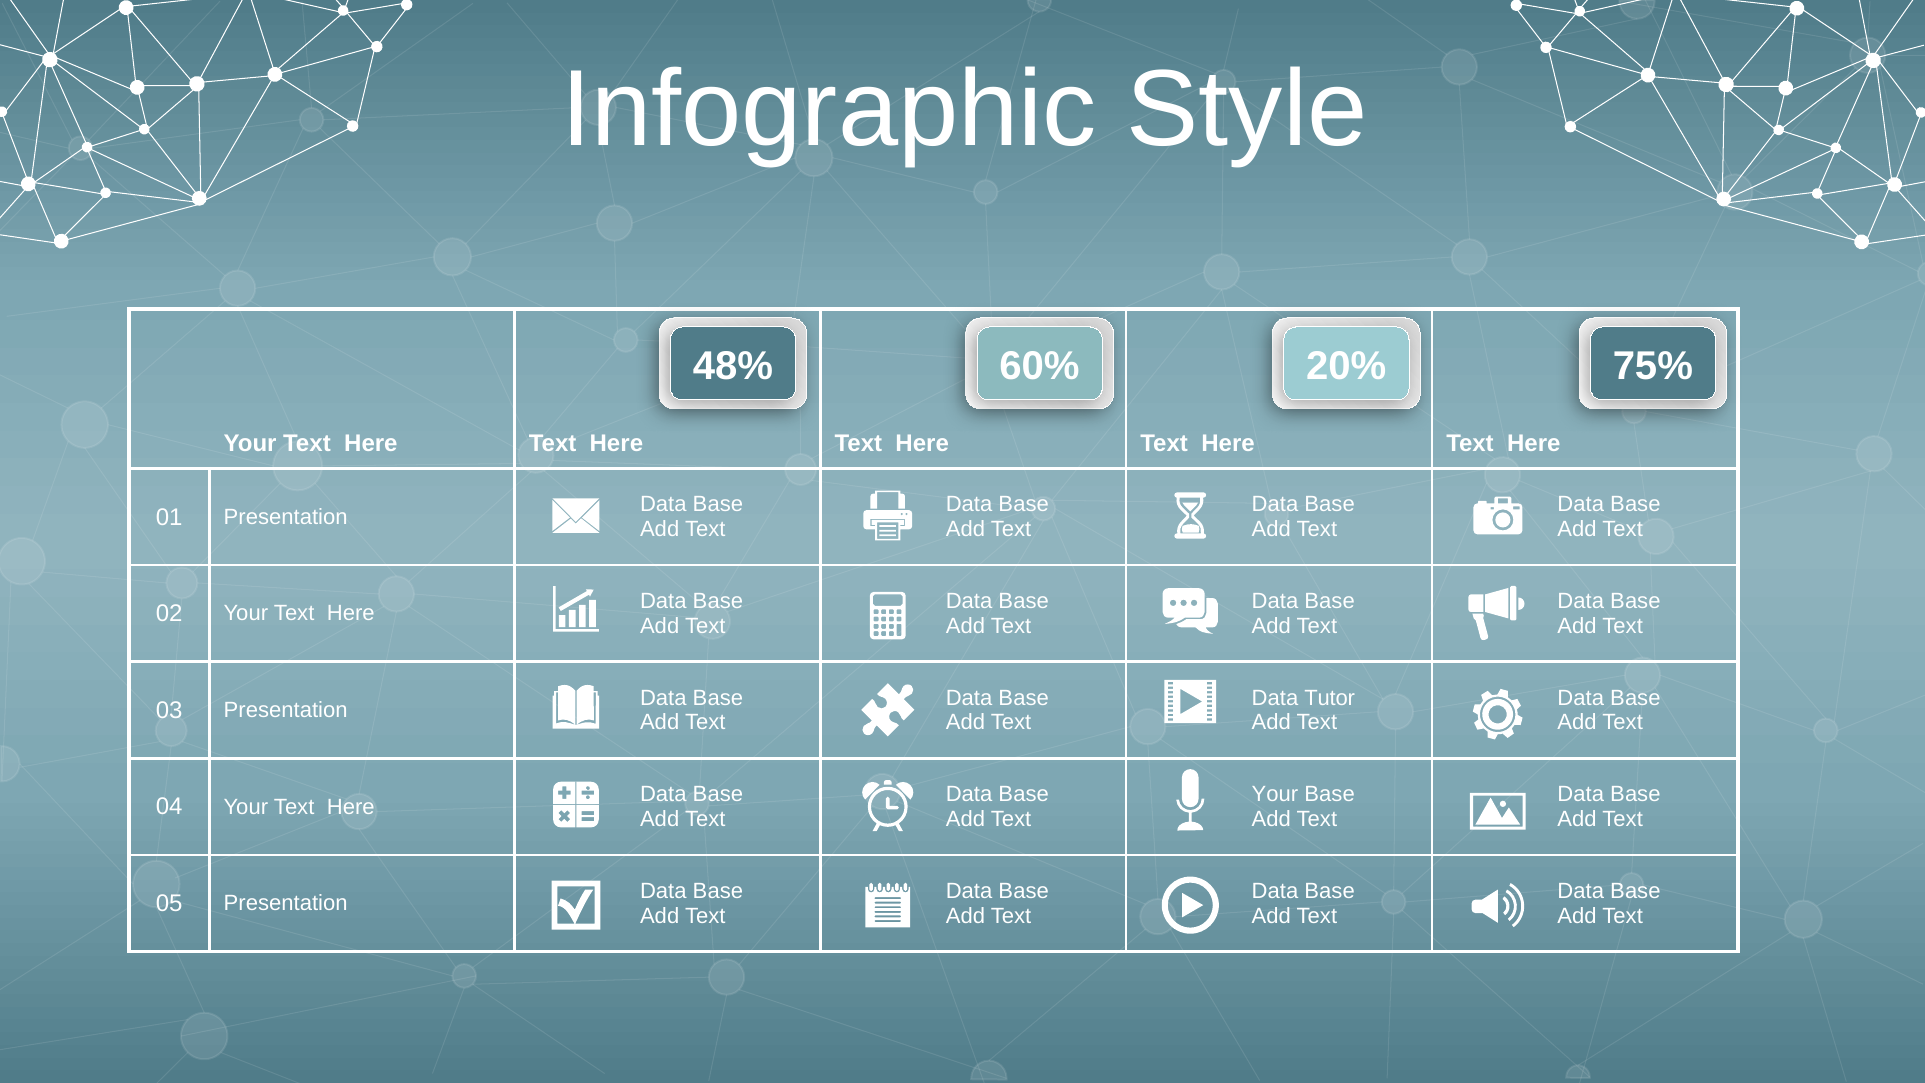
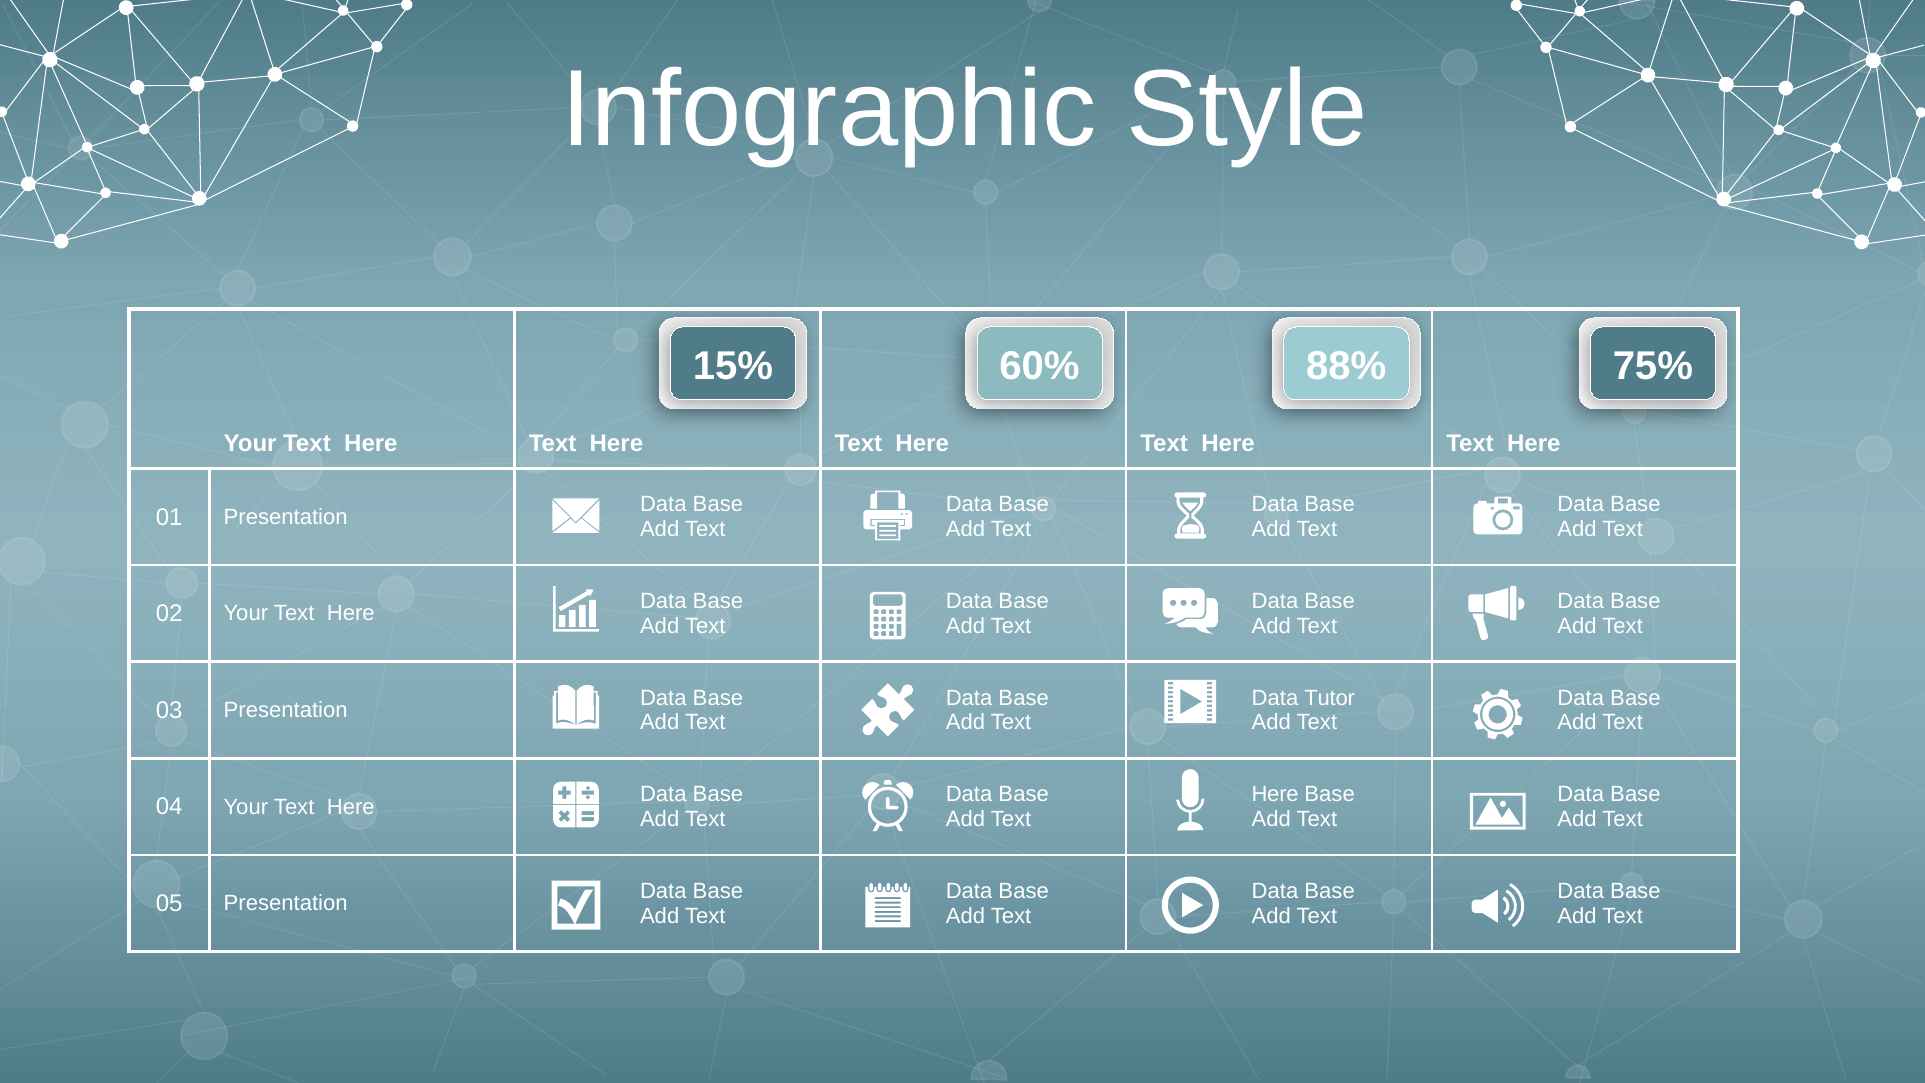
48%: 48% -> 15%
20%: 20% -> 88%
Your at (1275, 795): Your -> Here
